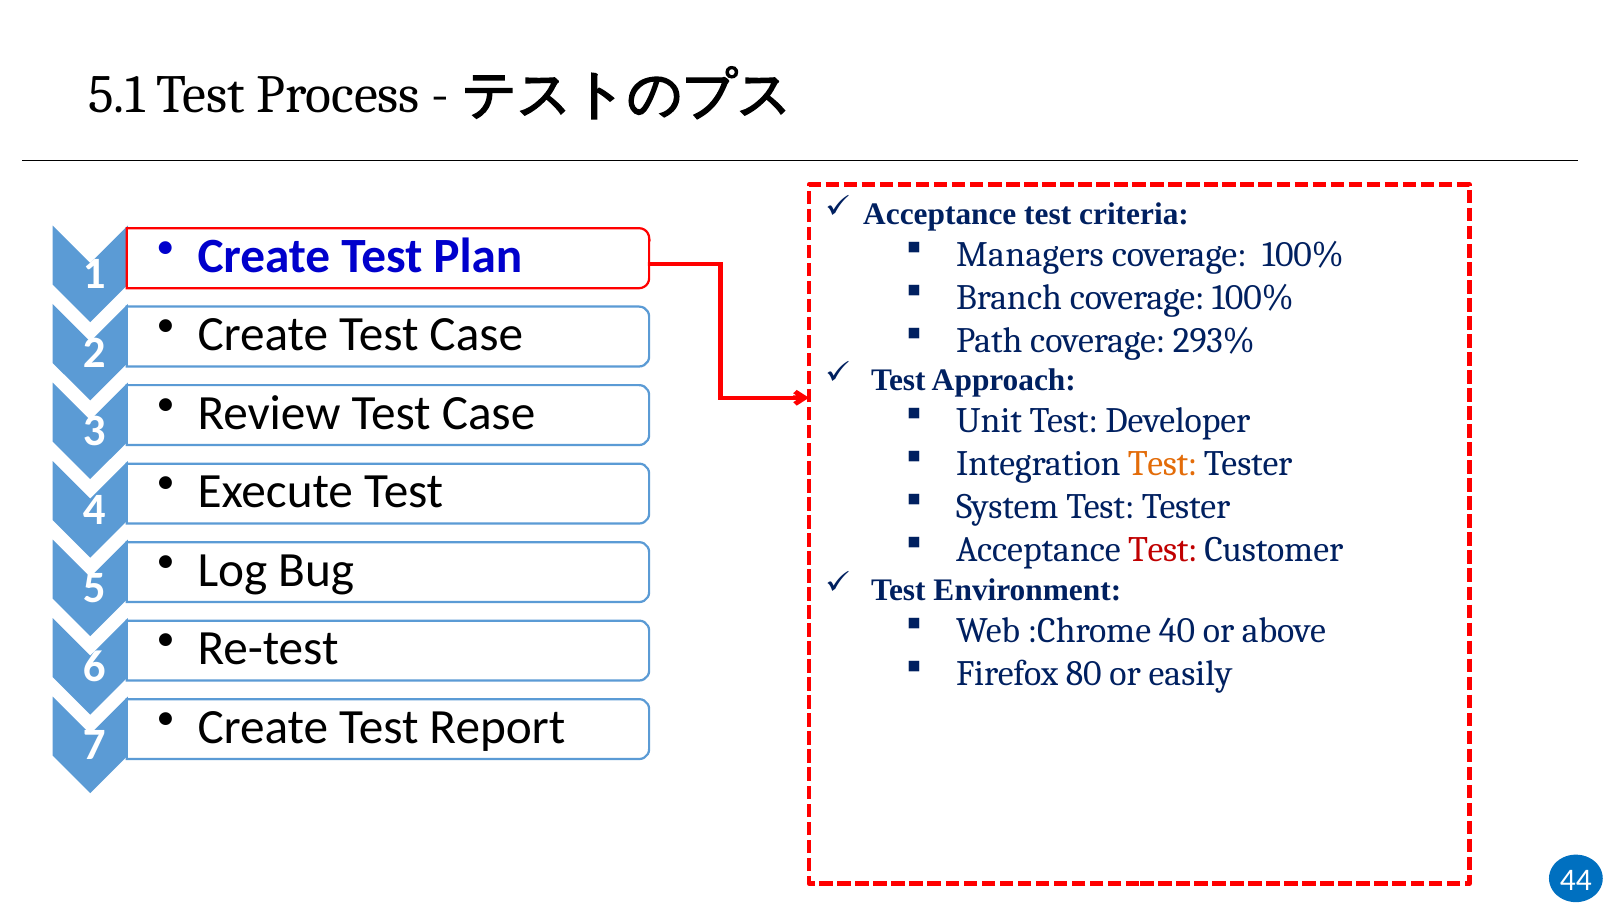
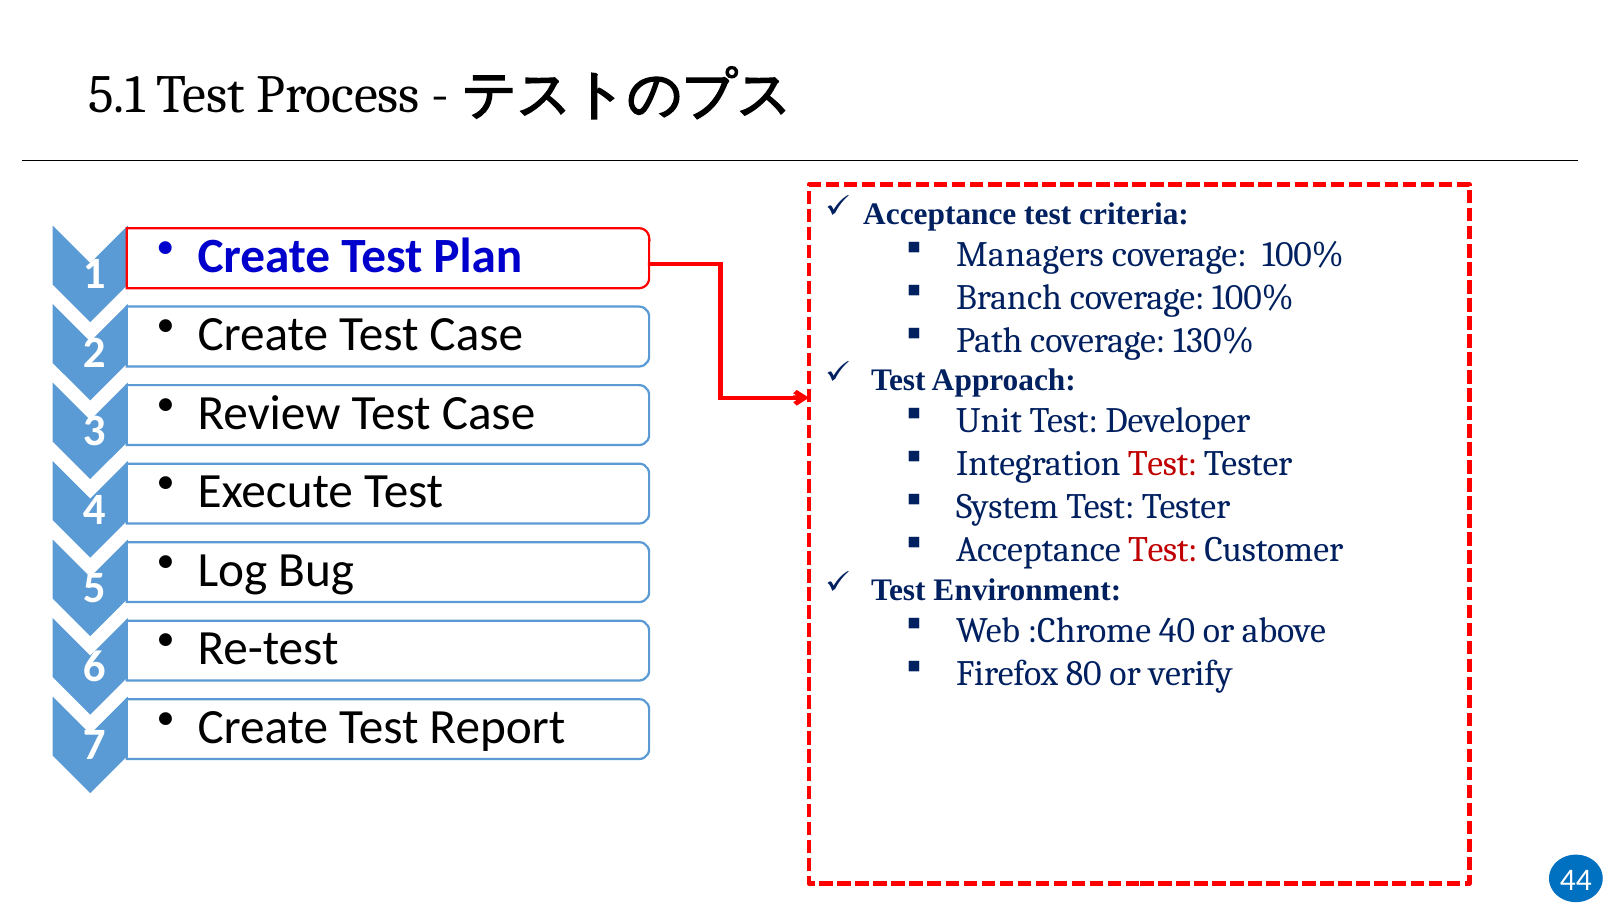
293%: 293% -> 130%
Test at (1163, 464) colour: orange -> red
easily: easily -> verify
